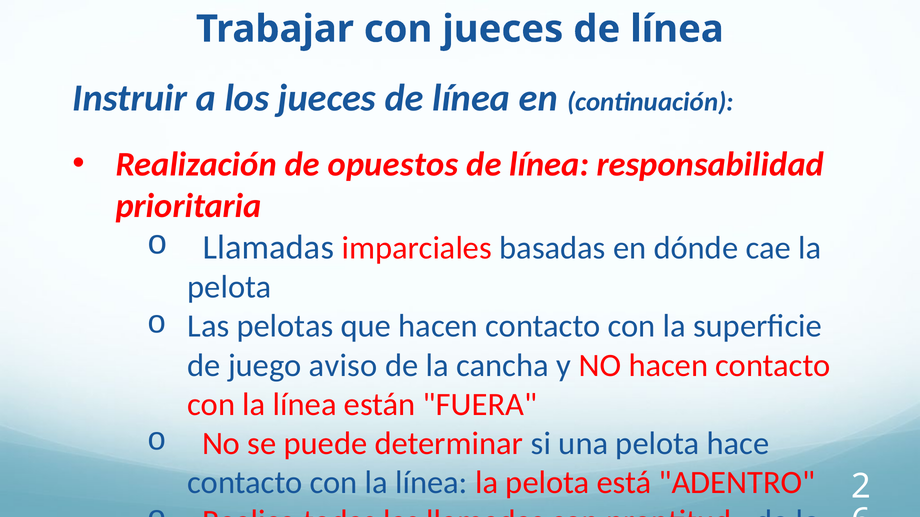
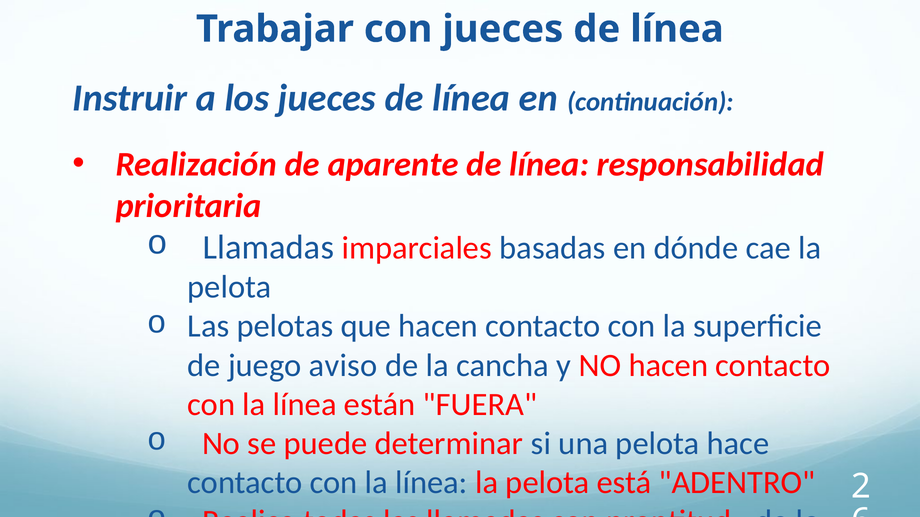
opuestos: opuestos -> aparente
